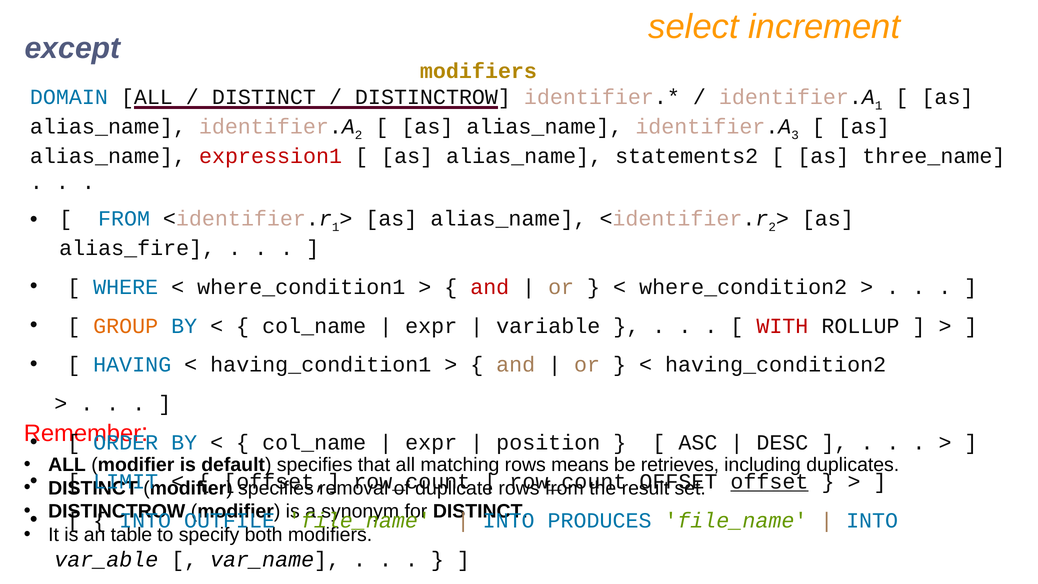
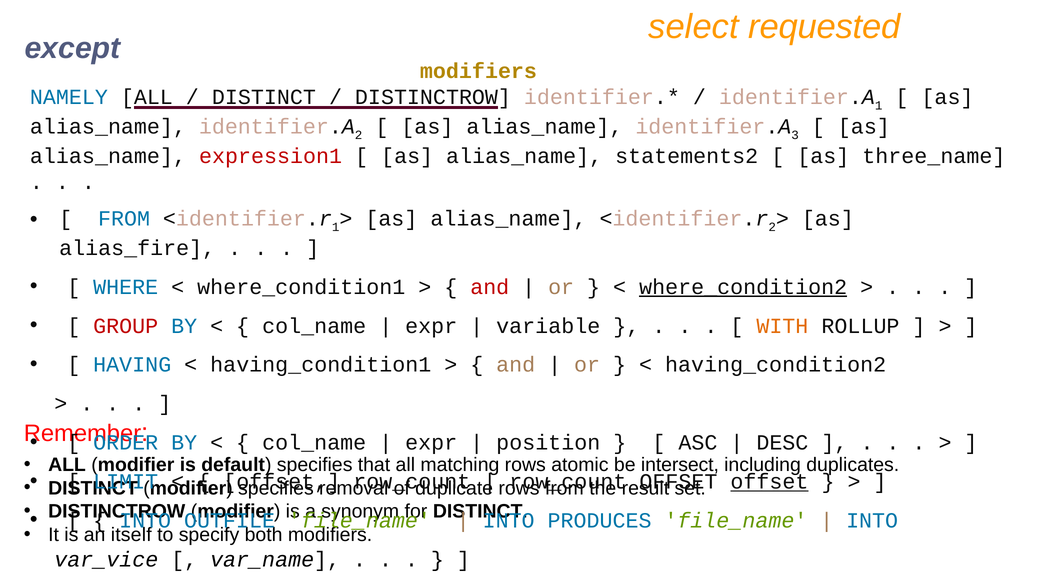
increment: increment -> requested
DOMAIN: DOMAIN -> NAMELY
where_condition2 underline: none -> present
GROUP colour: orange -> red
WITH colour: red -> orange
means: means -> atomic
retrieves: retrieves -> intersect
table: table -> itself
var_able: var_able -> var_vice
